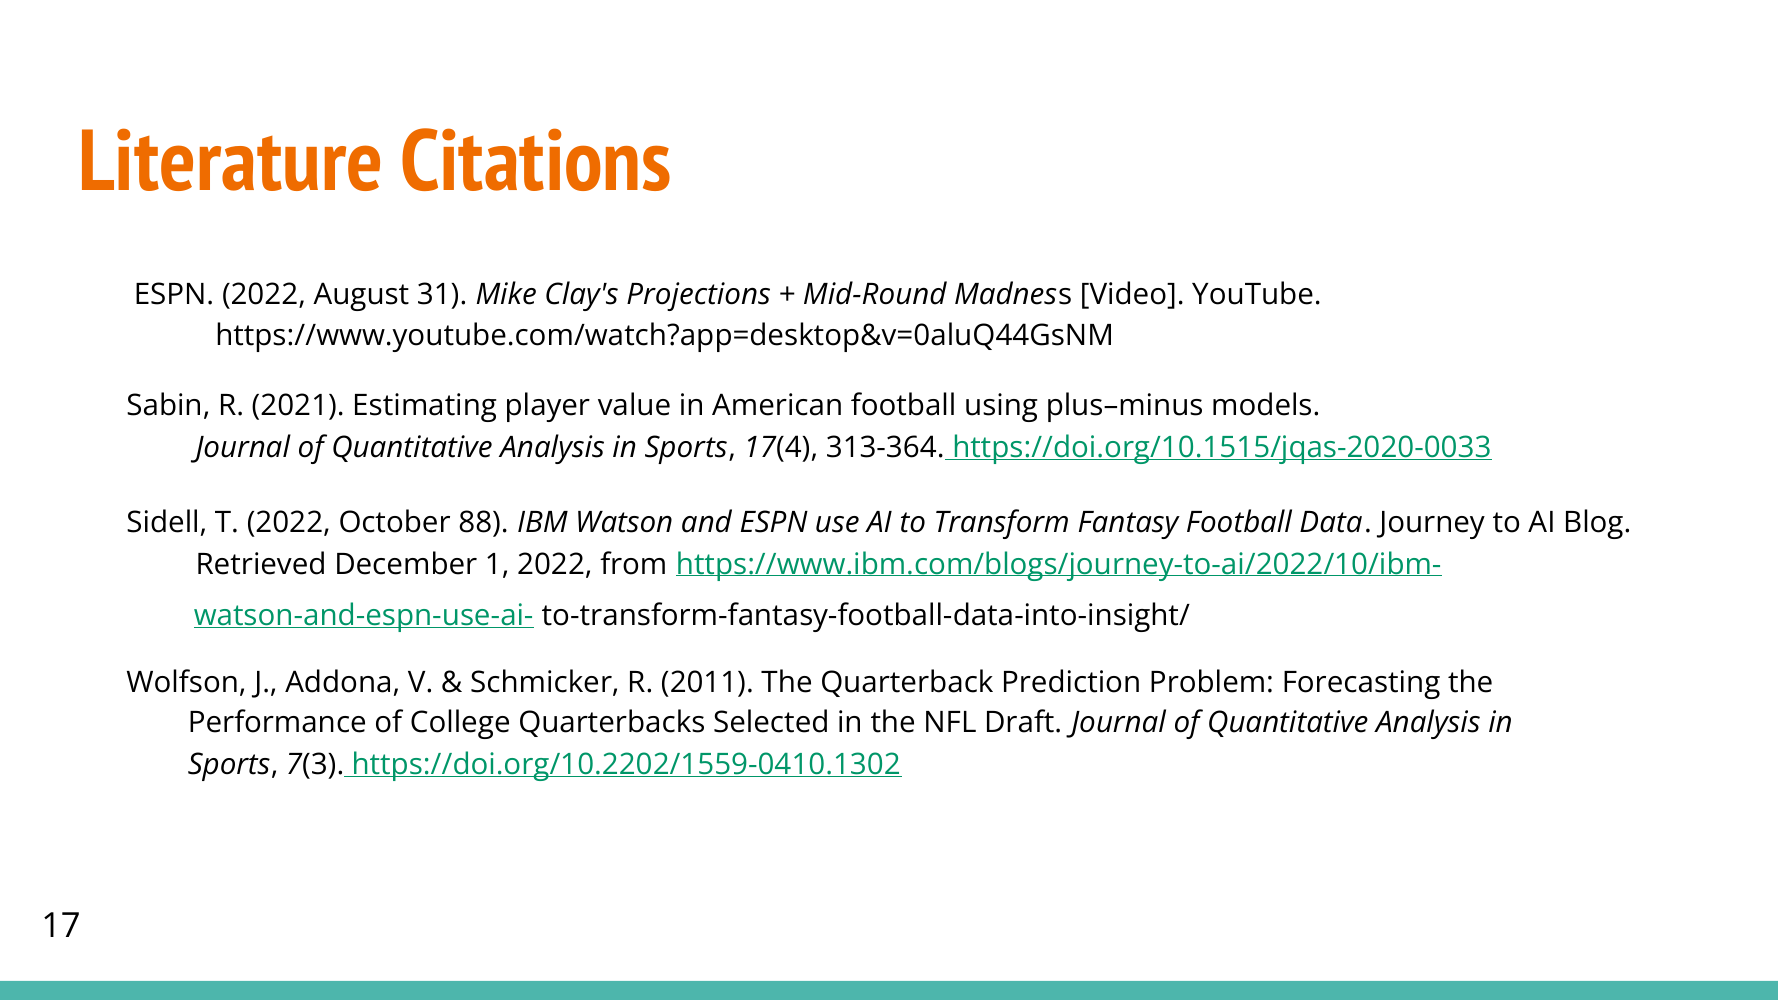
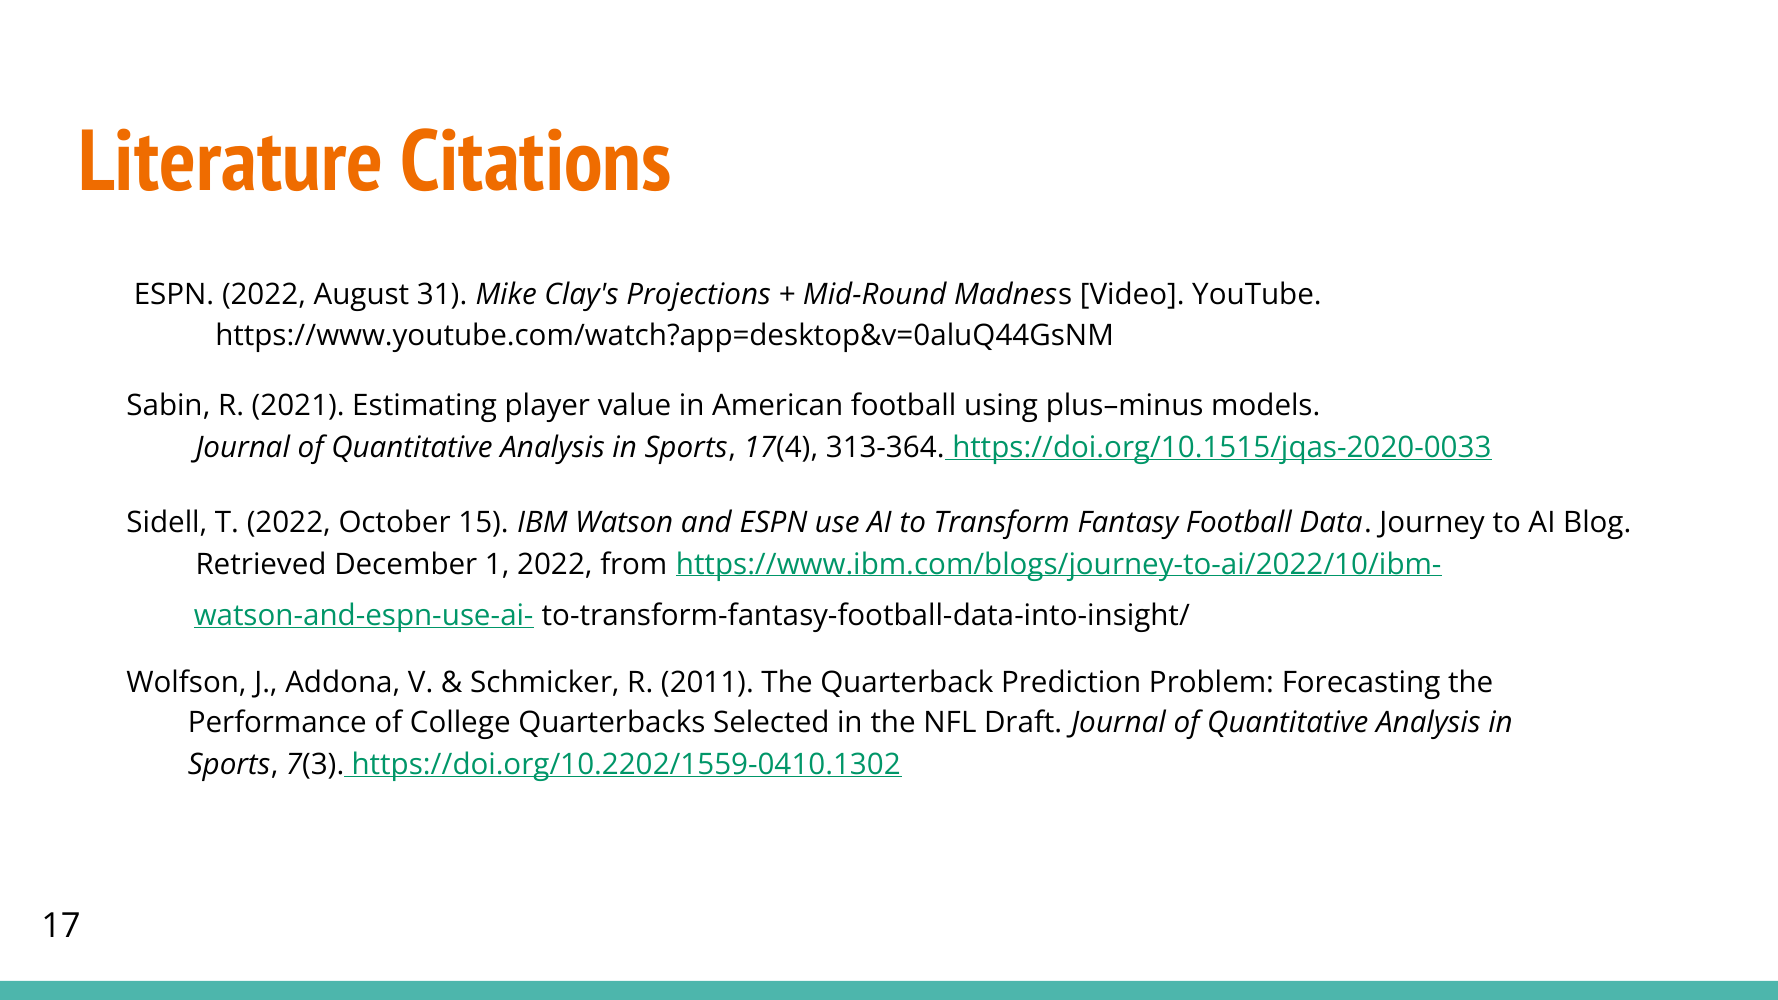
88: 88 -> 15
